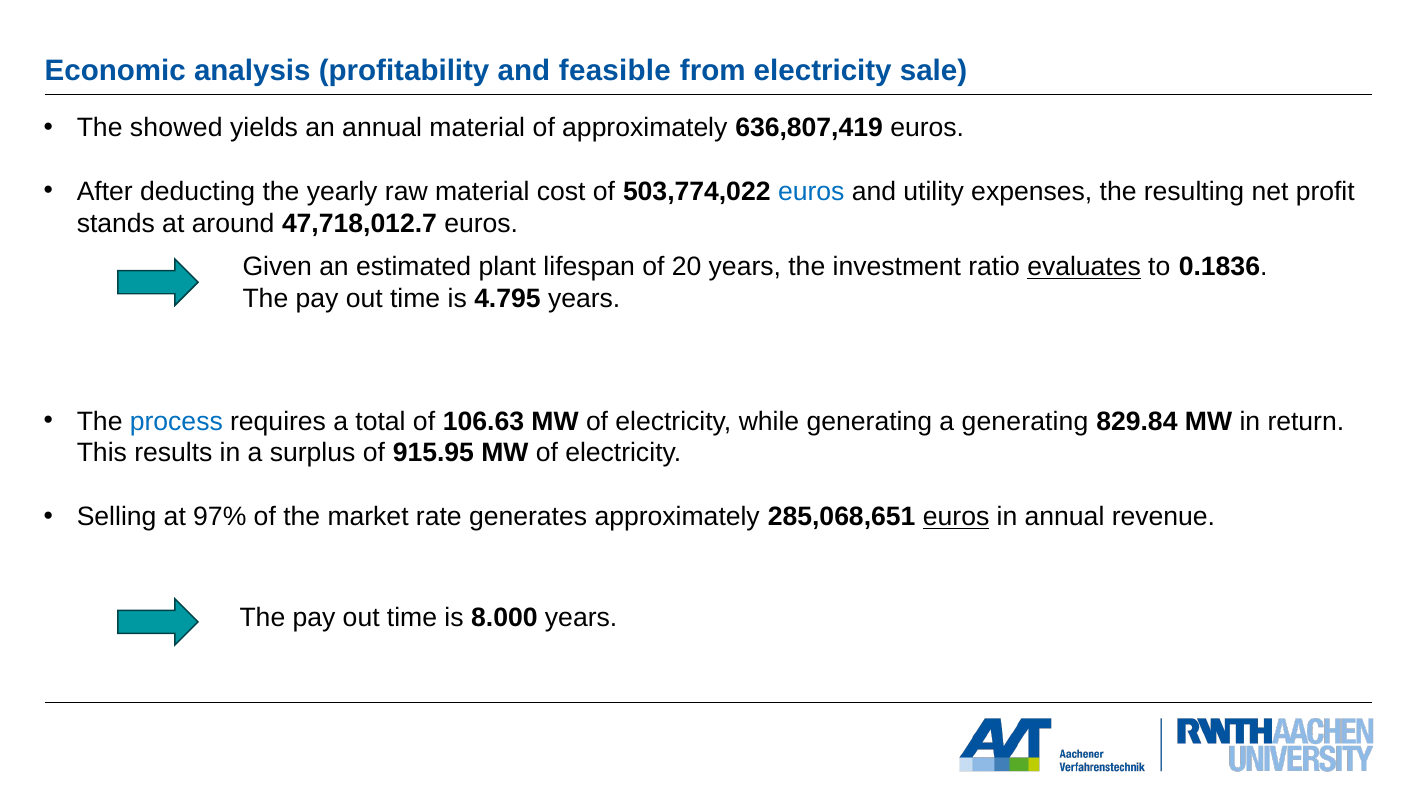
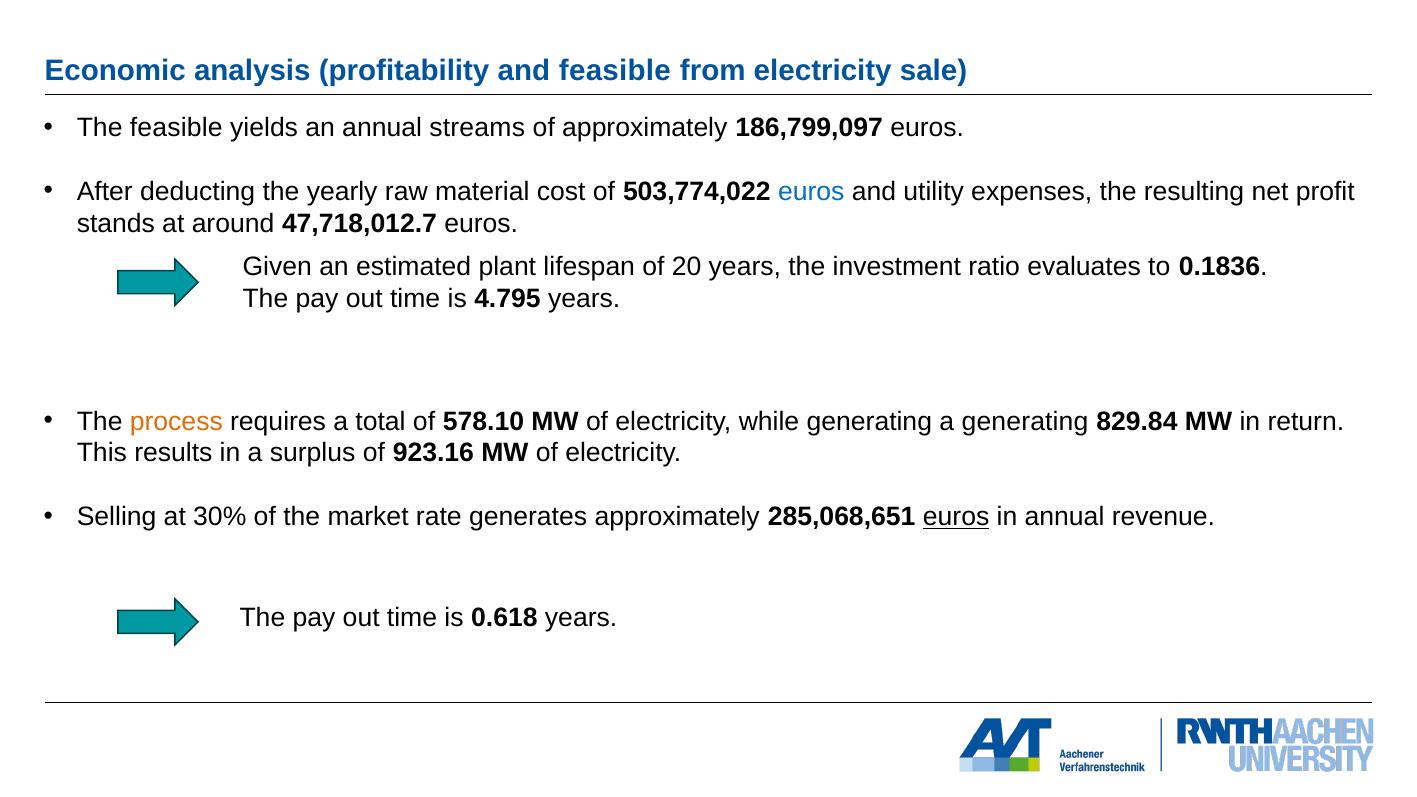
The showed: showed -> feasible
annual material: material -> streams
636,807,419: 636,807,419 -> 186,799,097
evaluates underline: present -> none
process colour: blue -> orange
106.63: 106.63 -> 578.10
915.95: 915.95 -> 923.16
97%: 97% -> 30%
8.000: 8.000 -> 0.618
